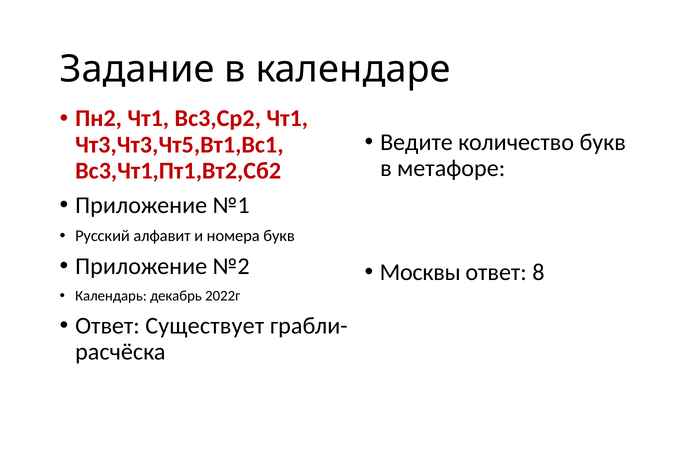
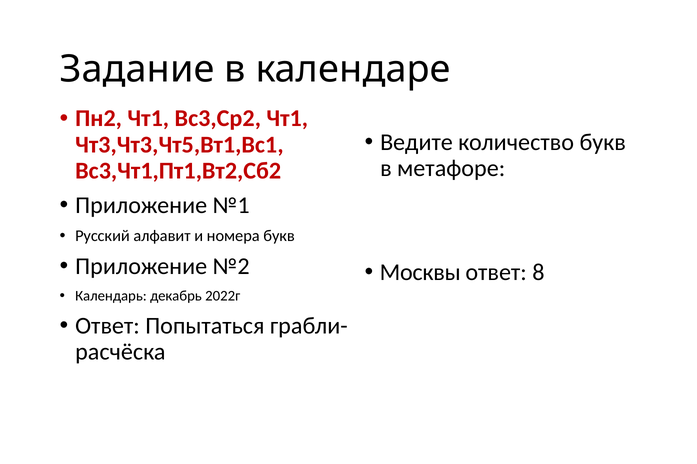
Существует: Существует -> Попытаться
